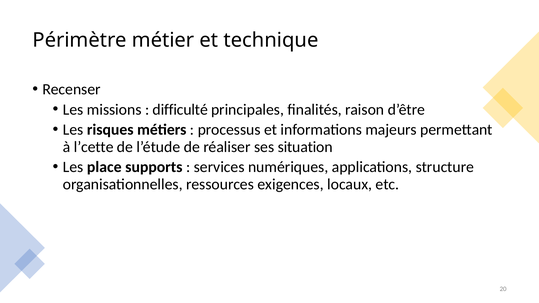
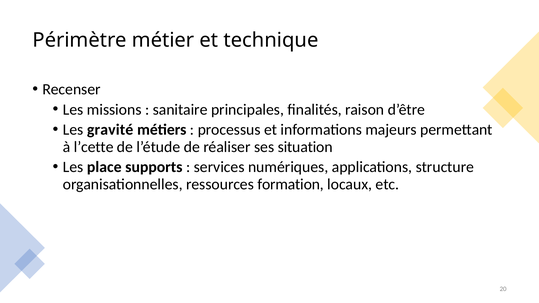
difficulté: difficulté -> sanitaire
risques: risques -> gravité
exigences: exigences -> formation
